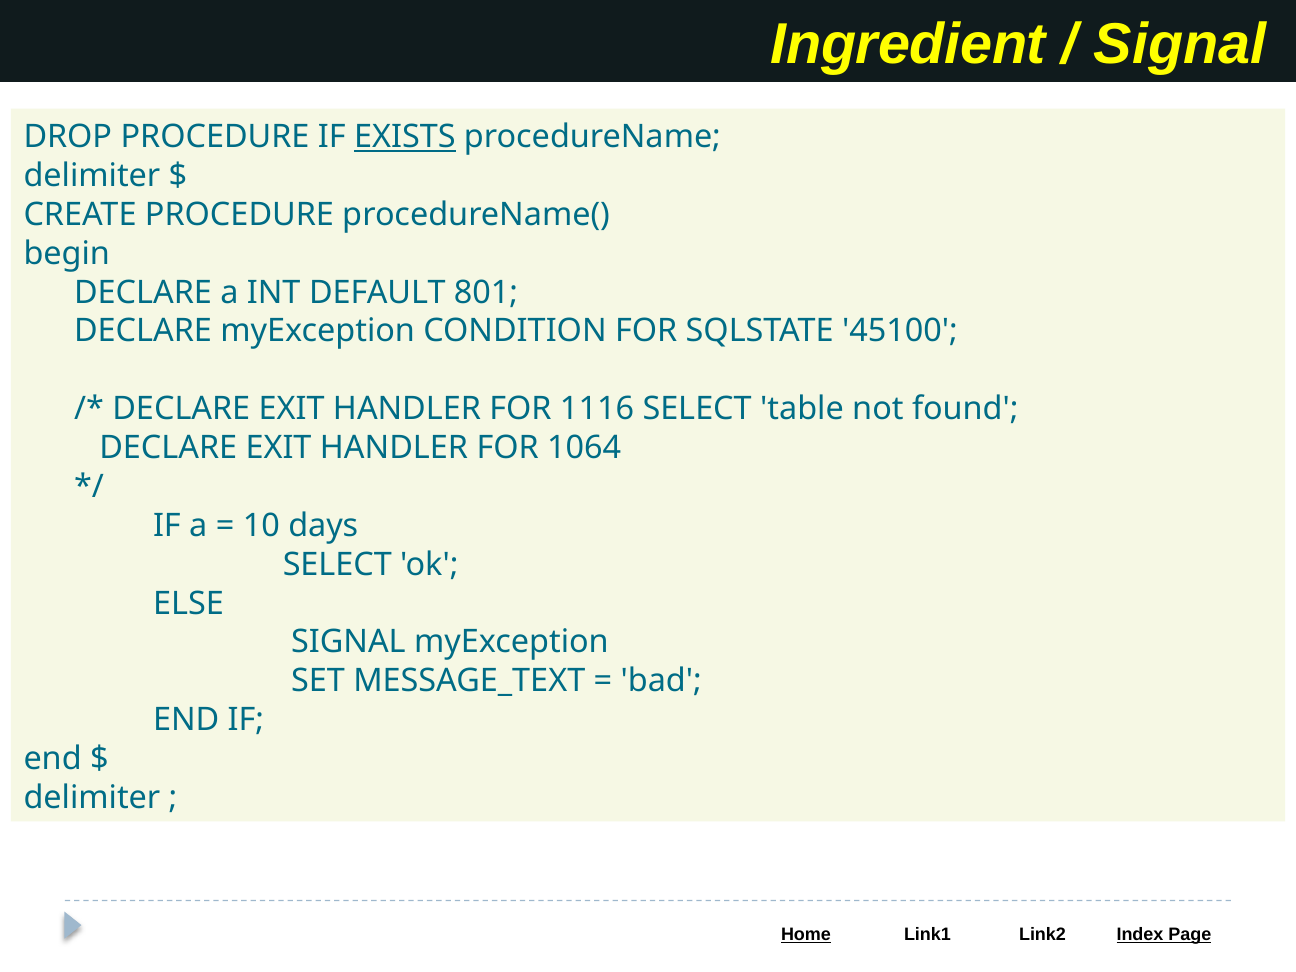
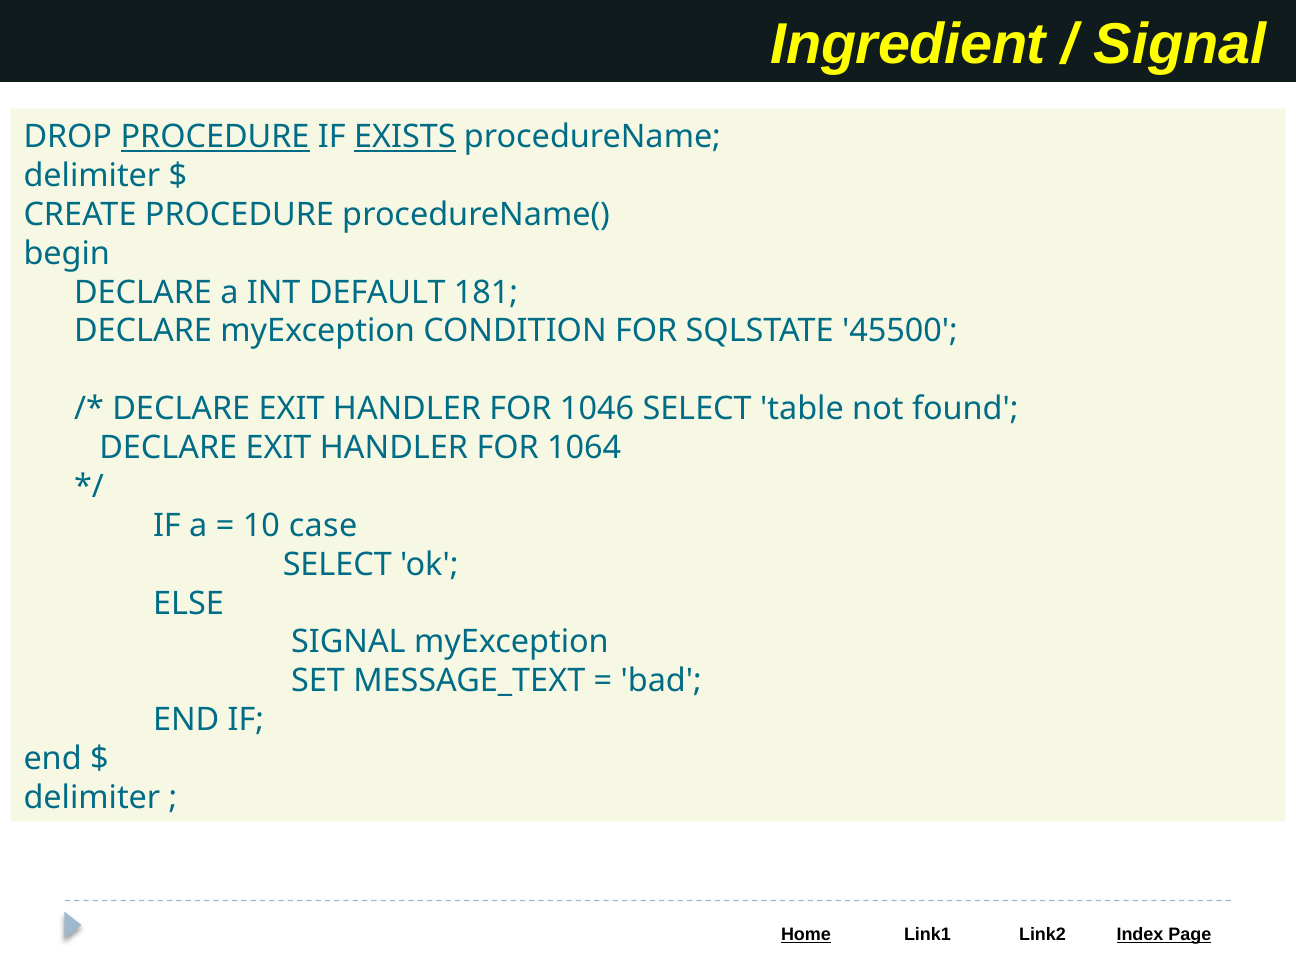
PROCEDURE at (215, 137) underline: none -> present
801: 801 -> 181
45100: 45100 -> 45500
1116: 1116 -> 1046
days: days -> case
